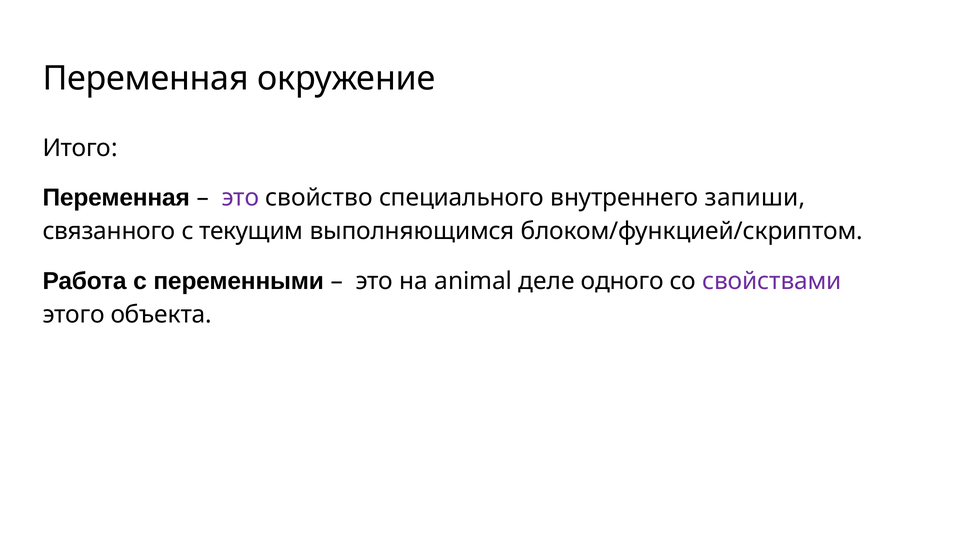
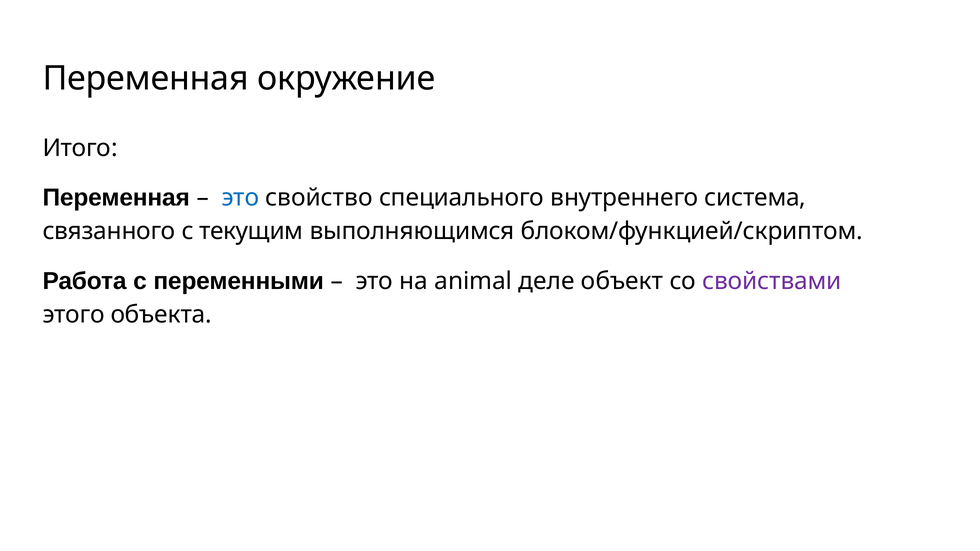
это at (240, 198) colour: purple -> blue
запиши: запиши -> система
одного: одного -> объект
